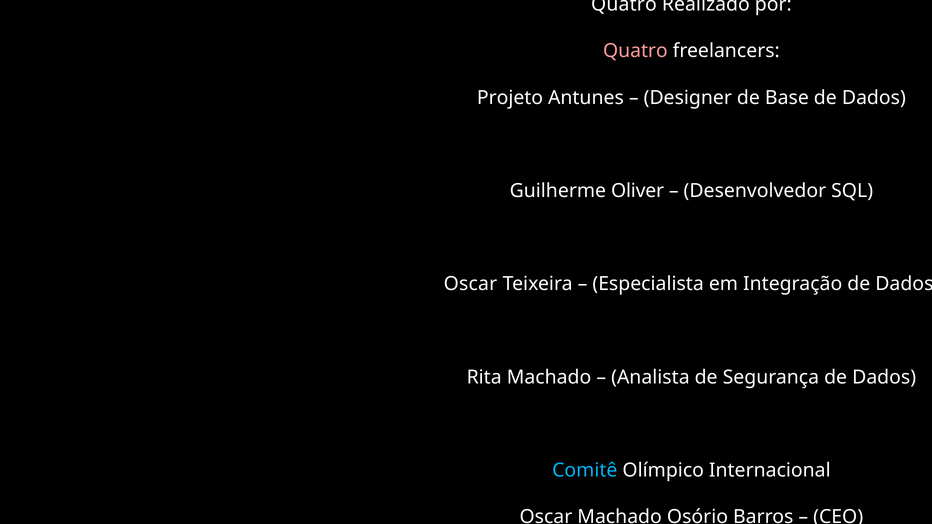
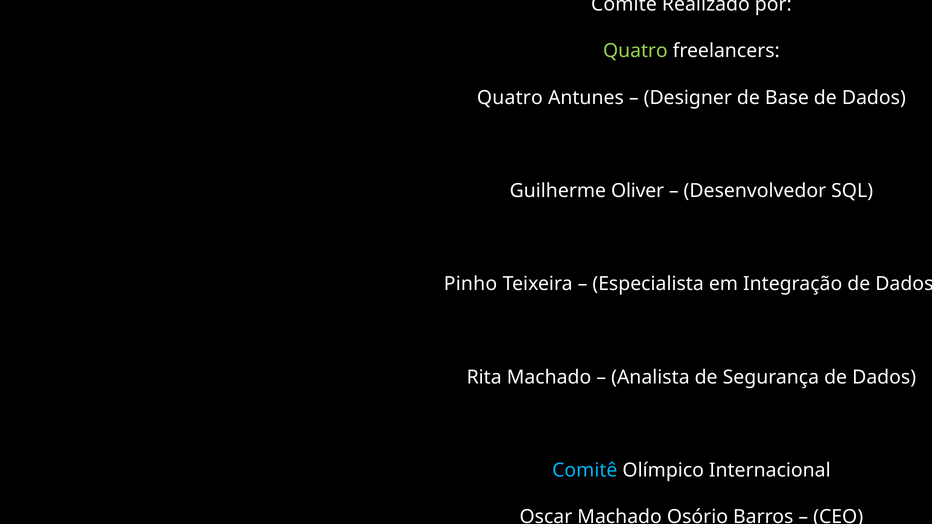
Quatro at (624, 4): Quatro -> Comitê
Quatro at (635, 51) colour: pink -> light green
Projeto at (510, 98): Projeto -> Quatro
Oscar at (470, 284): Oscar -> Pinho
